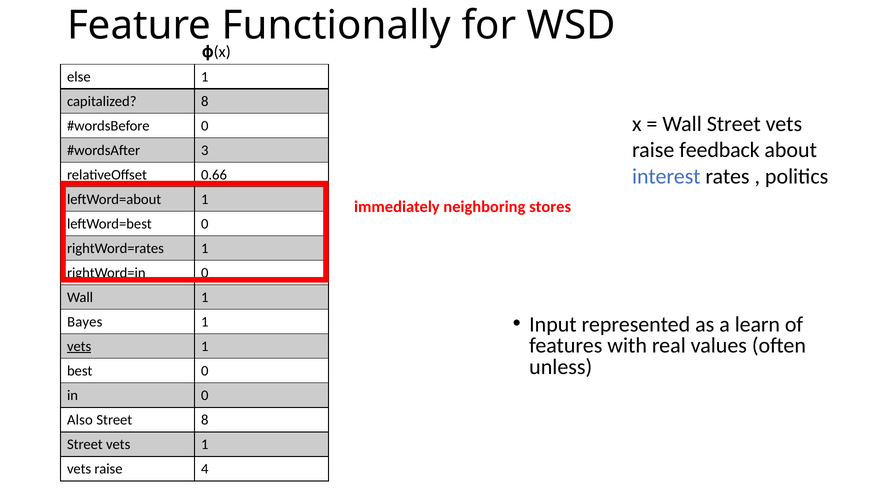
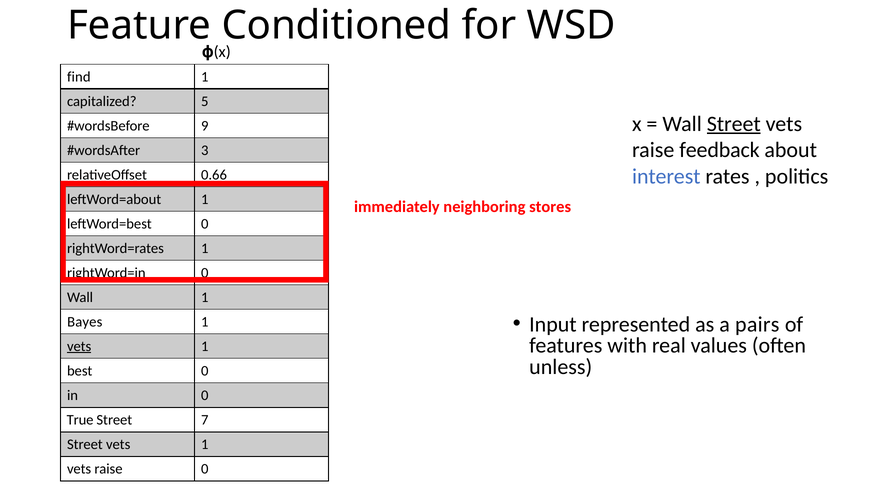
Functionally: Functionally -> Conditioned
else: else -> find
capitalized 8: 8 -> 5
Street at (734, 124) underline: none -> present
0 at (205, 126): 0 -> 9
learn: learn -> pairs
Also: Also -> True
Street 8: 8 -> 7
raise 4: 4 -> 0
